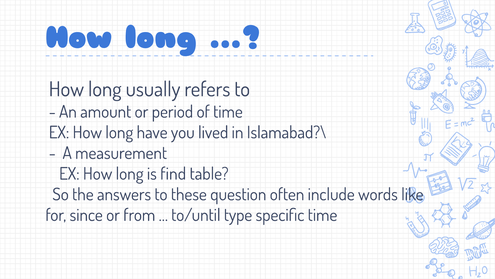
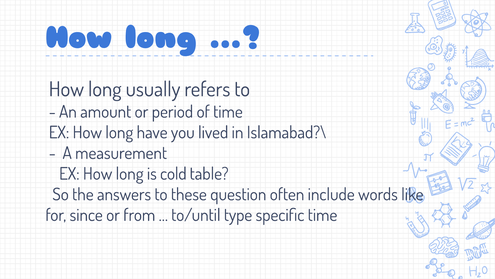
find: find -> cold
